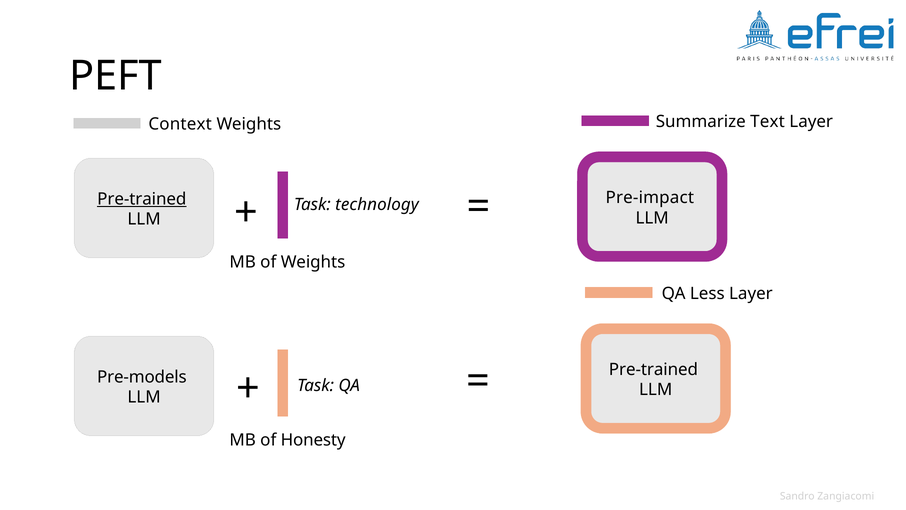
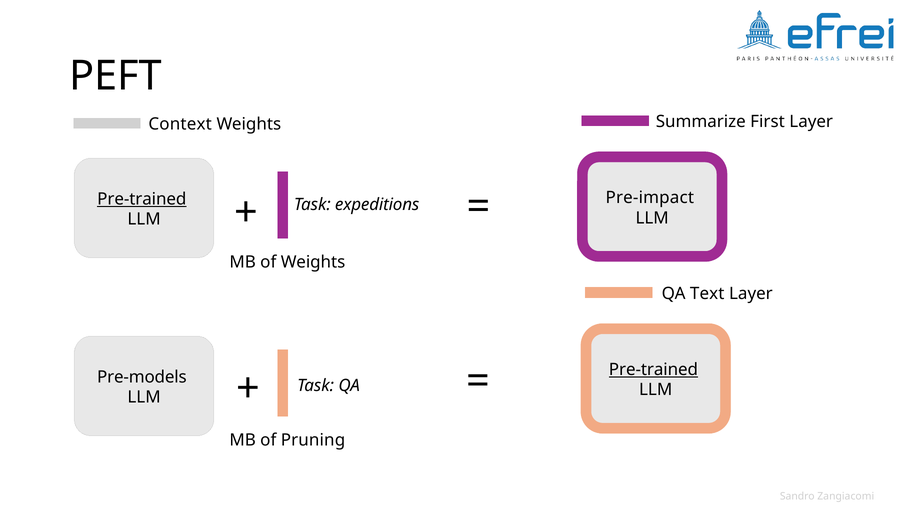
Text: Text -> First
technology: technology -> expeditions
Less: Less -> Text
Pre-trained at (653, 369) underline: none -> present
Honesty: Honesty -> Pruning
